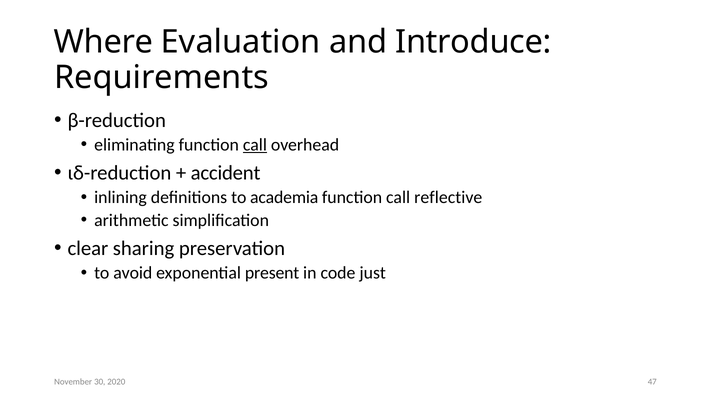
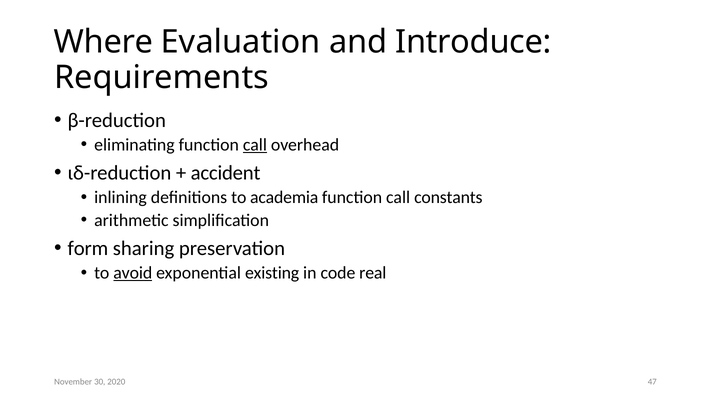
reflective: reflective -> constants
clear: clear -> form
avoid underline: none -> present
present: present -> existing
just: just -> real
